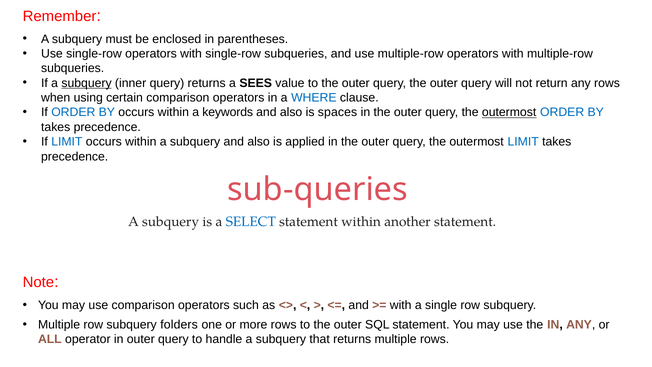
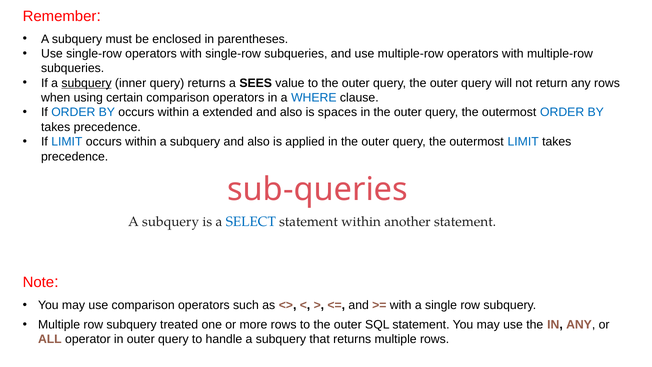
keywords: keywords -> extended
outermost at (509, 112) underline: present -> none
folders: folders -> treated
